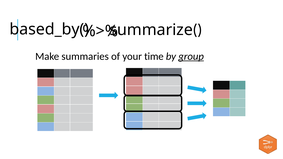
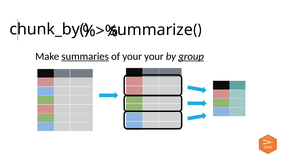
based_by(: based_by( -> chunk_by(
summaries underline: none -> present
your time: time -> your
